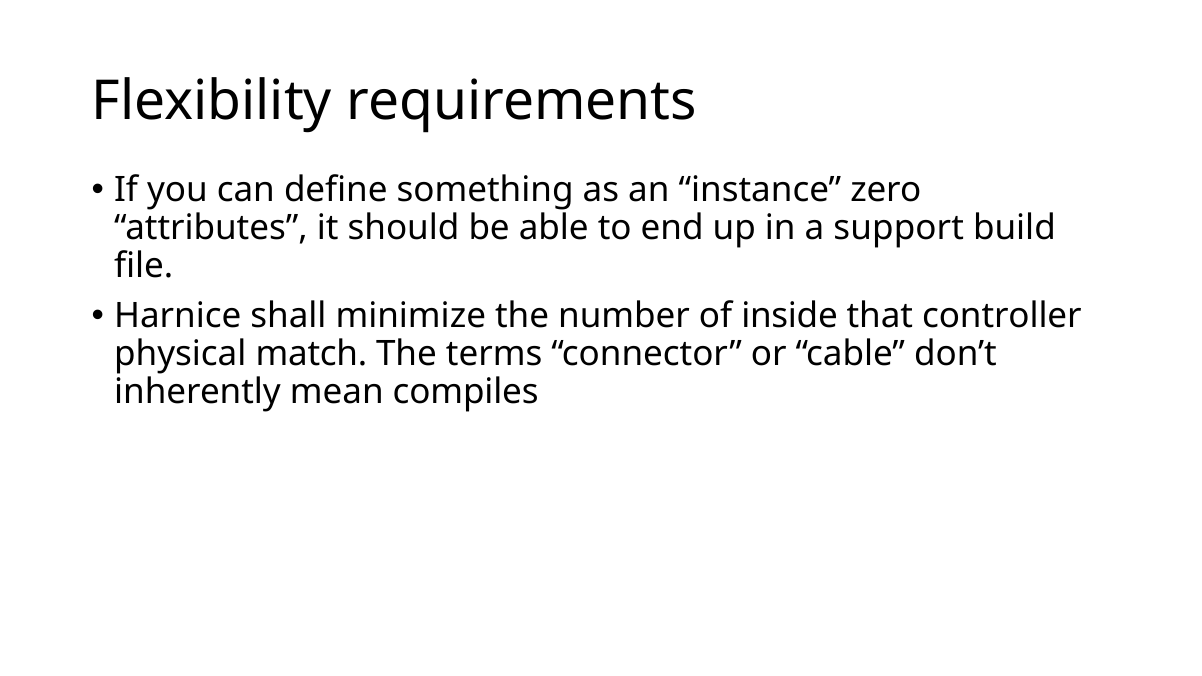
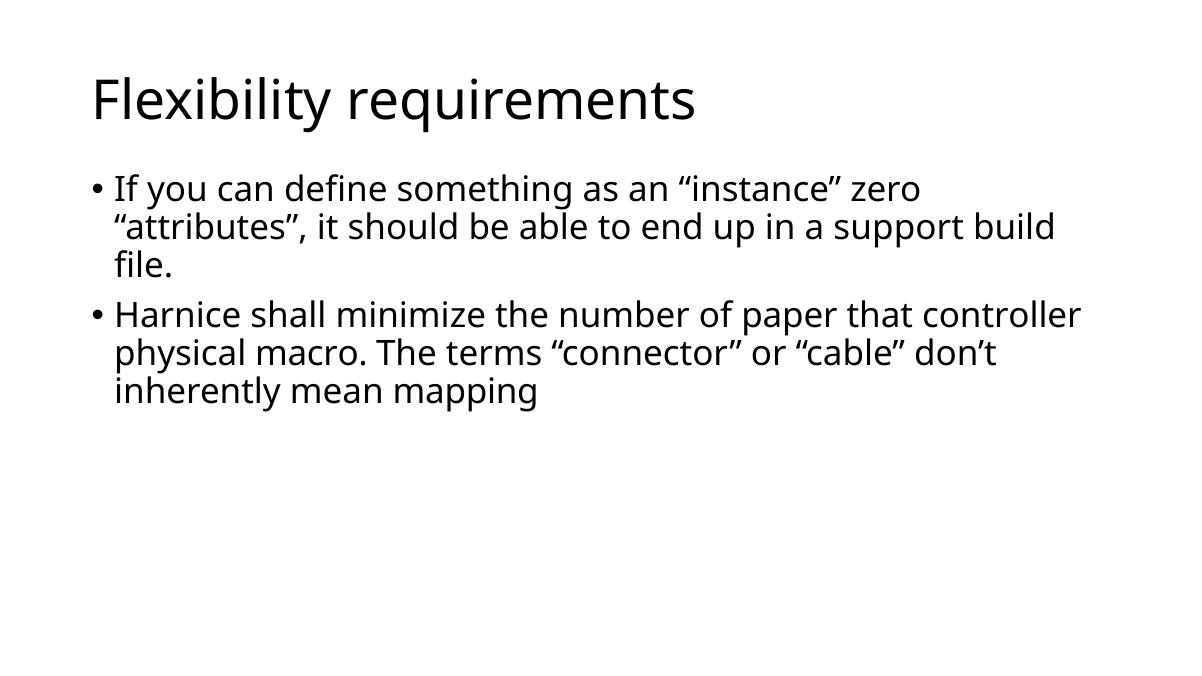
inside: inside -> paper
match: match -> macro
compiles: compiles -> mapping
